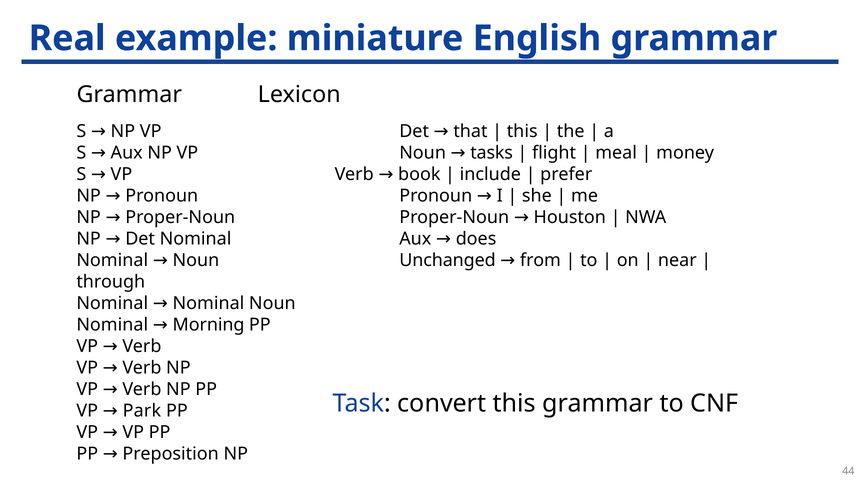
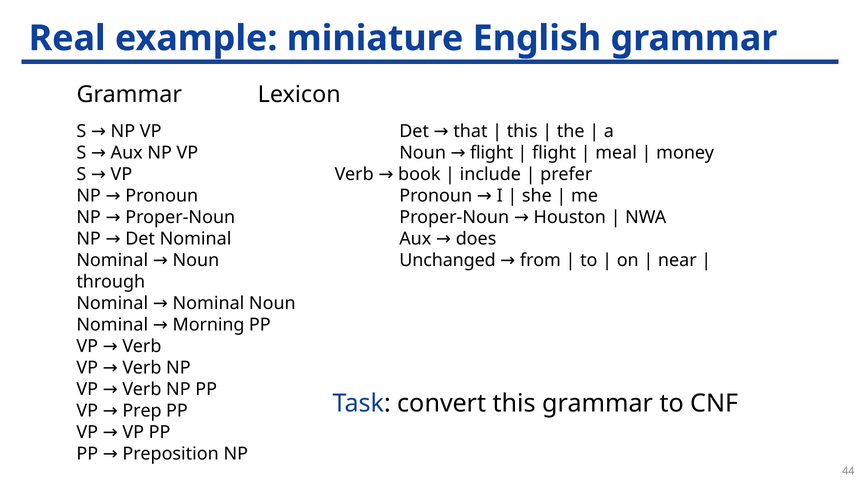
Noun tasks: tasks -> flight
Park: Park -> Prep
